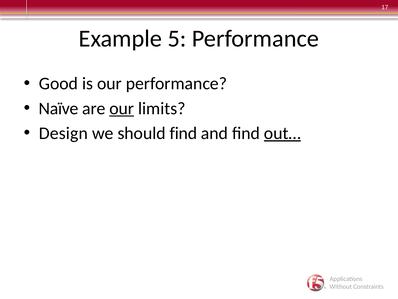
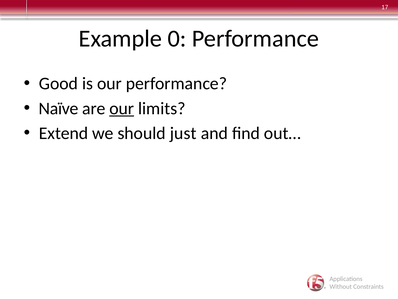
5: 5 -> 0
Design: Design -> Extend
should find: find -> just
out… underline: present -> none
